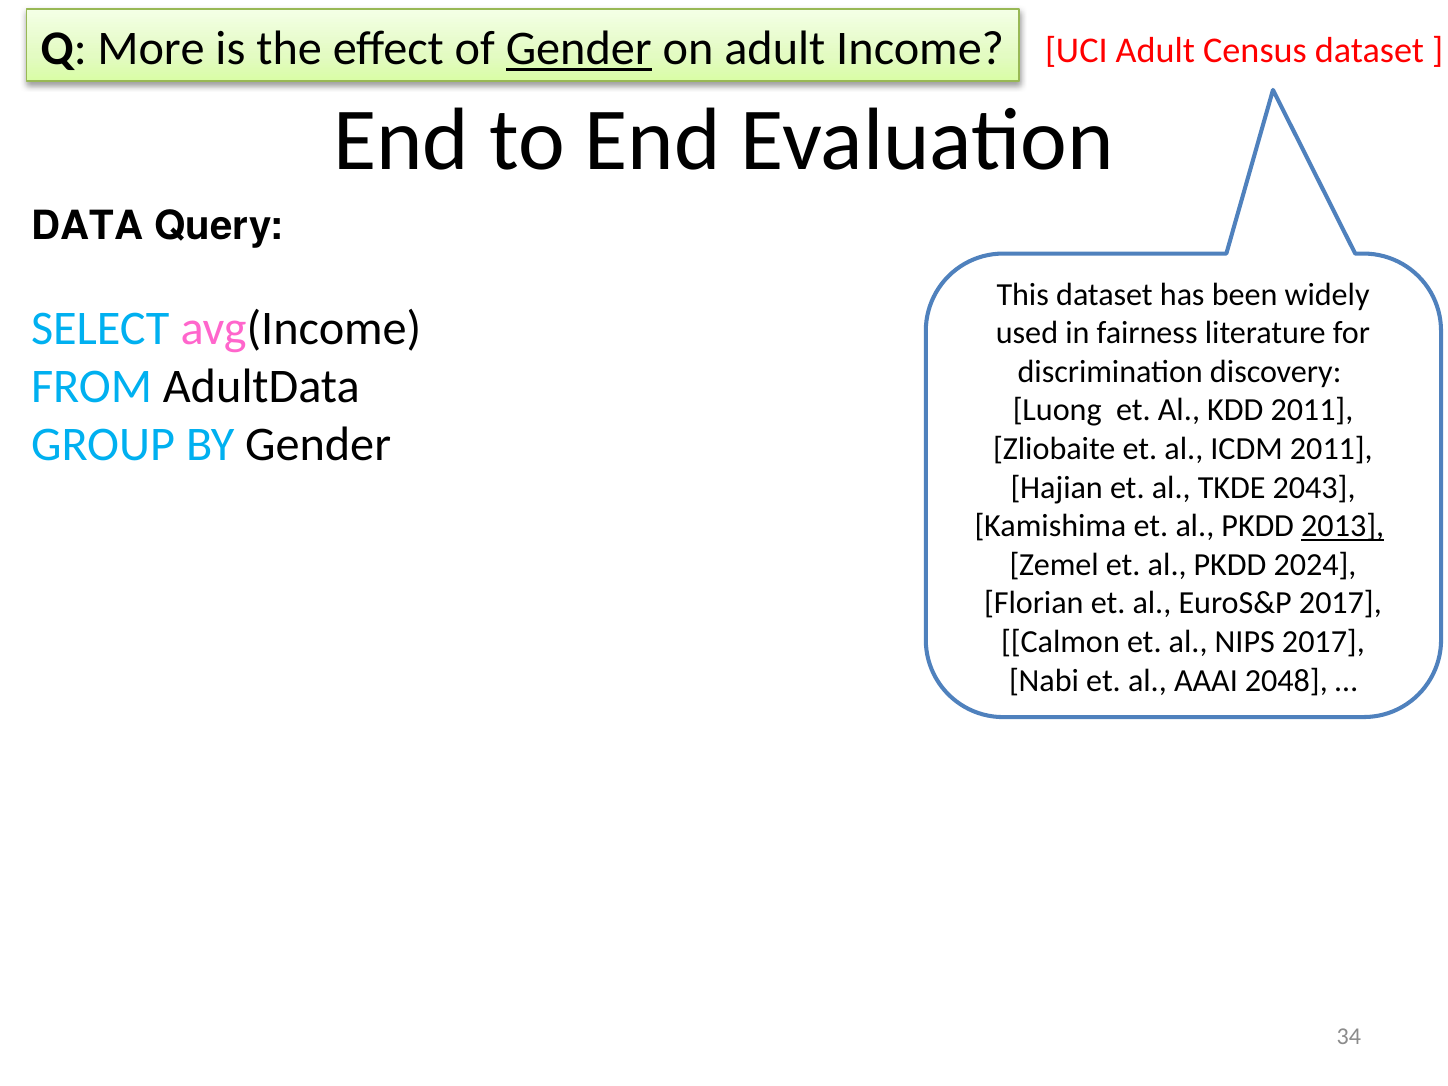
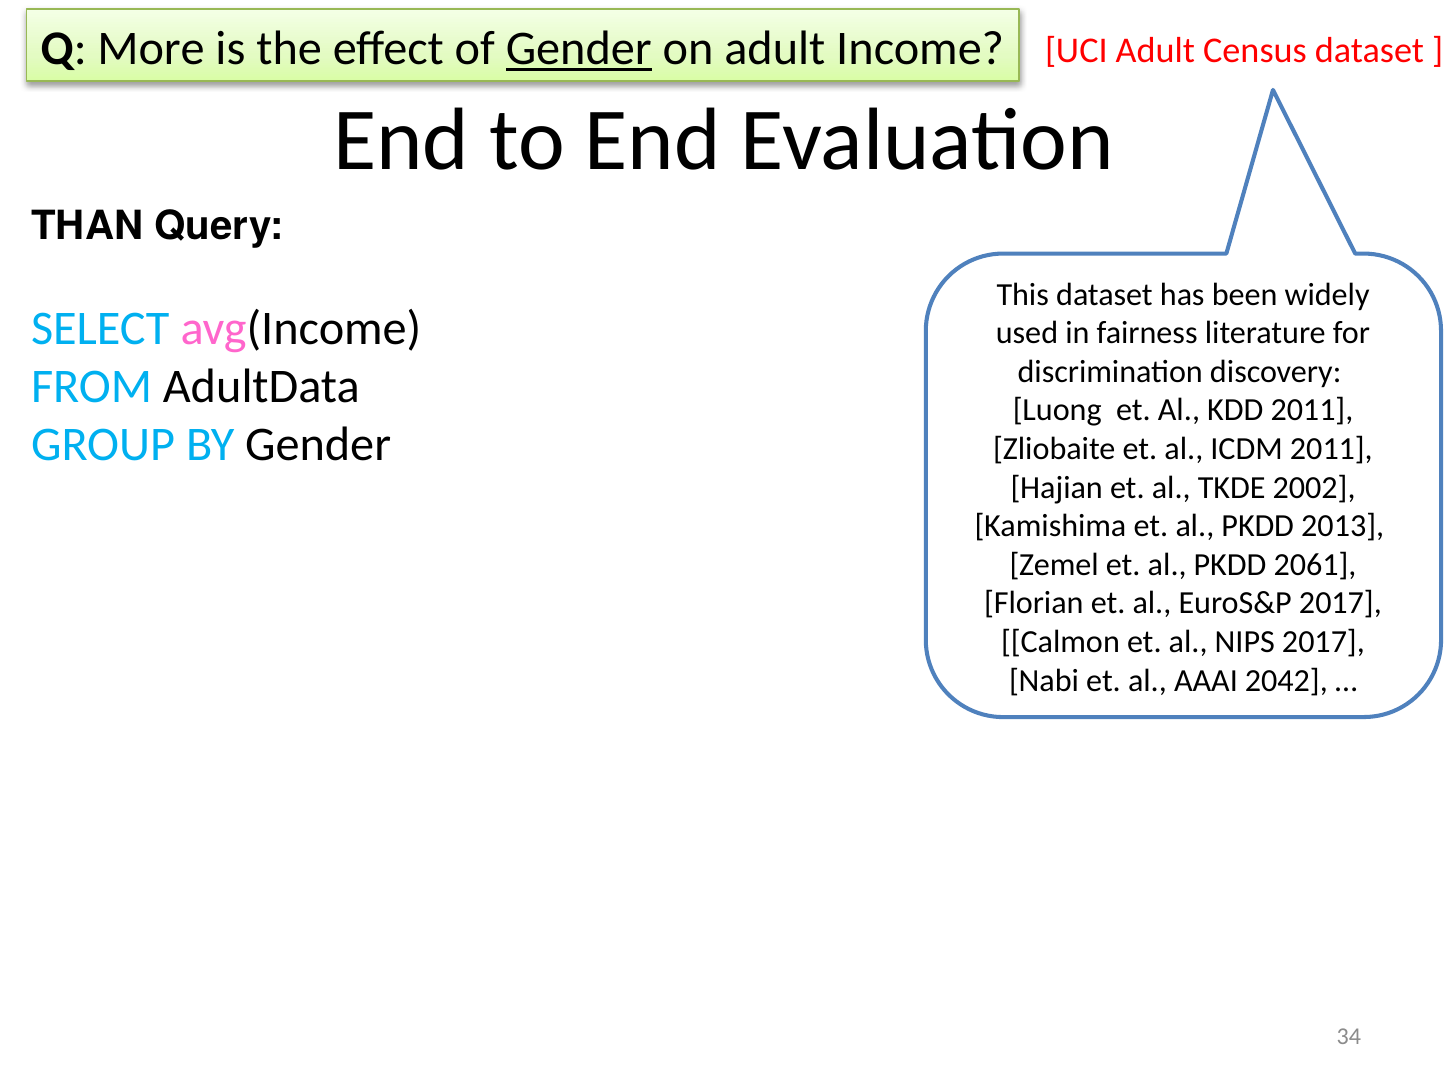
DATA: DATA -> THAN
2043: 2043 -> 2002
2013 underline: present -> none
2024: 2024 -> 2061
2048: 2048 -> 2042
